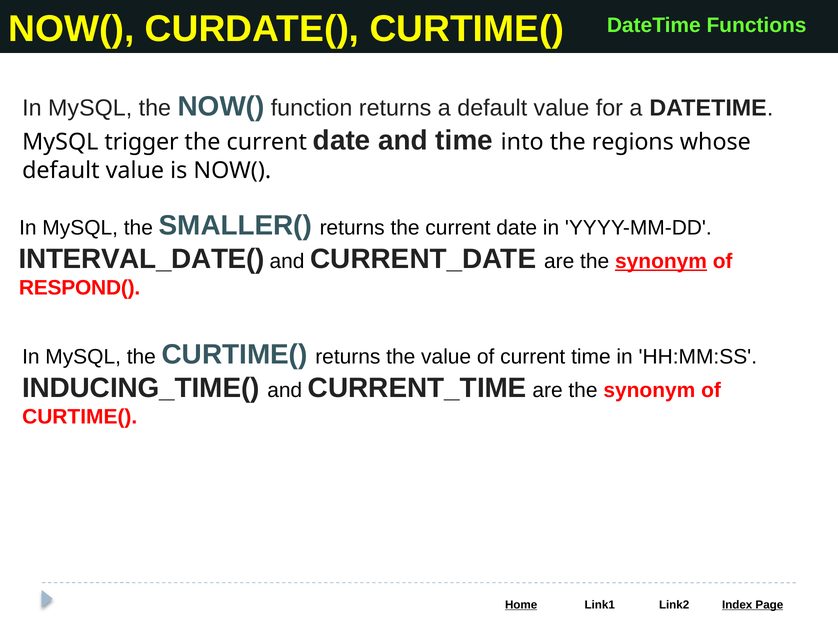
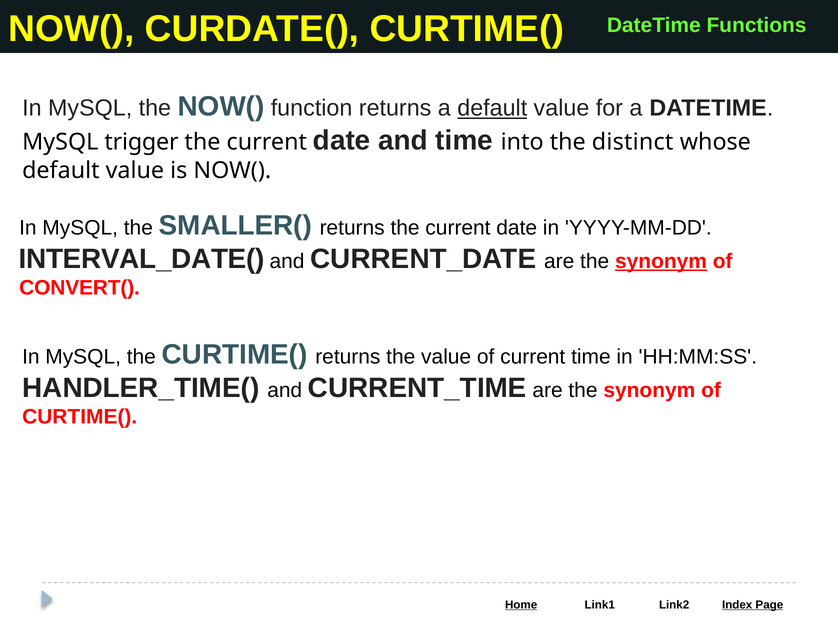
default at (492, 108) underline: none -> present
regions: regions -> distinct
RESPOND(: RESPOND( -> CONVERT(
INDUCING_TIME(: INDUCING_TIME( -> HANDLER_TIME(
